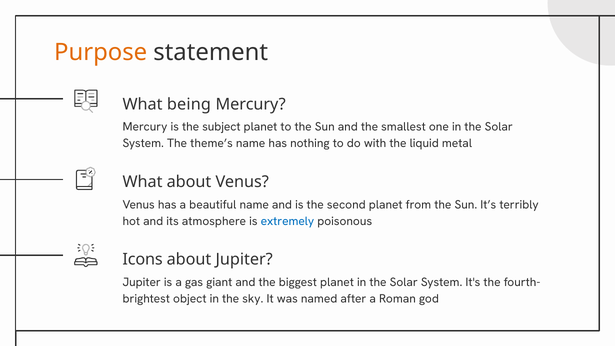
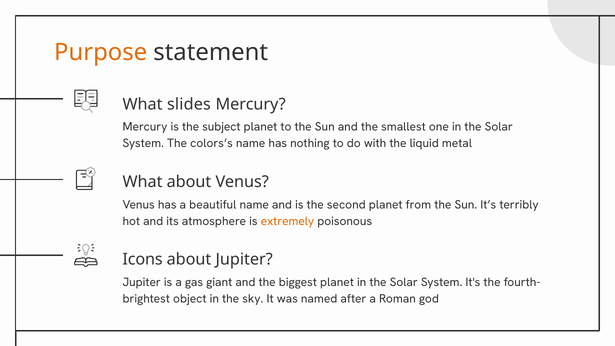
being: being -> slides
theme’s: theme’s -> colors’s
extremely colour: blue -> orange
